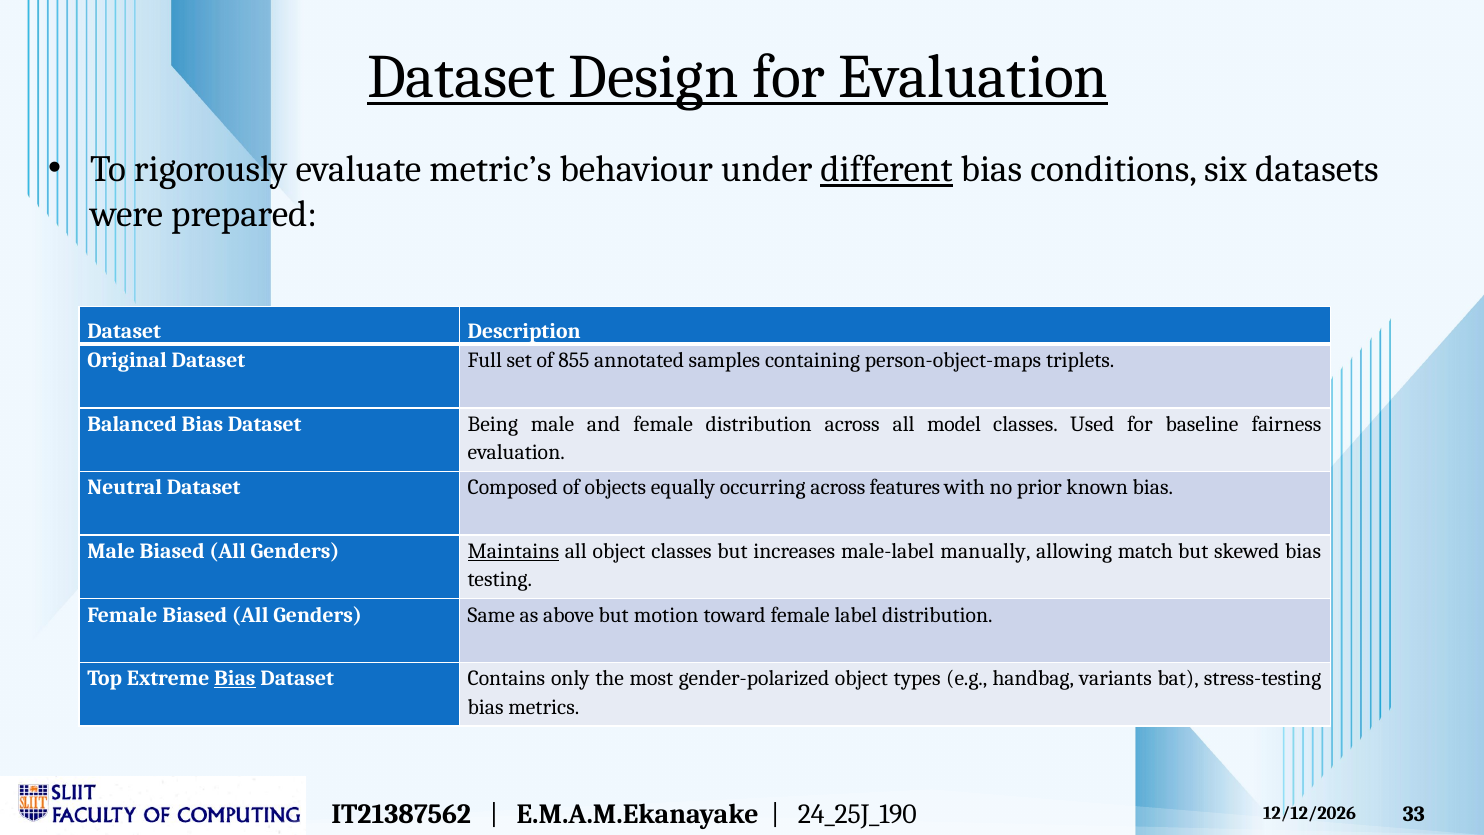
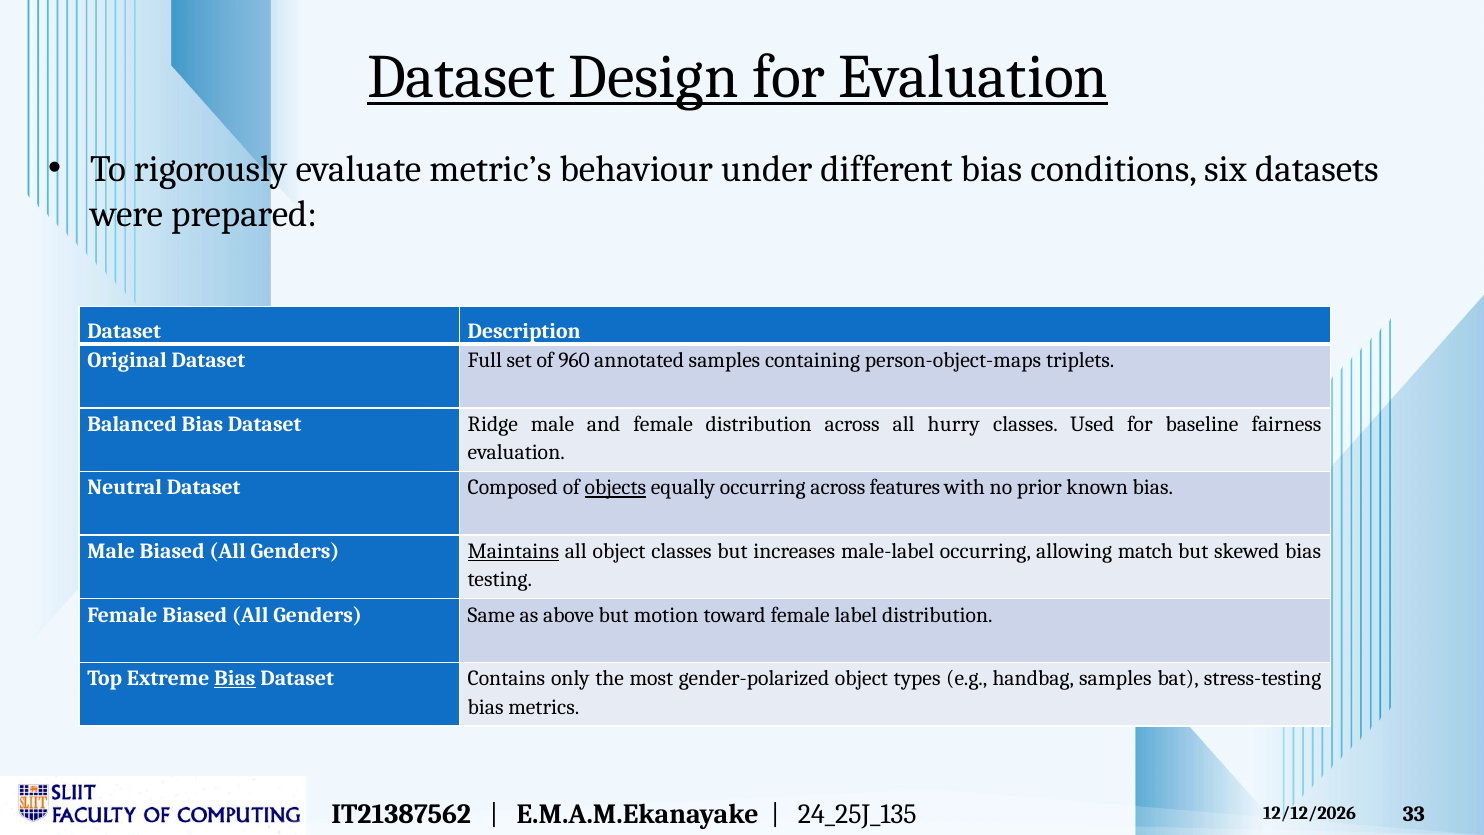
different underline: present -> none
855: 855 -> 960
Being: Being -> Ridge
model: model -> hurry
objects underline: none -> present
male-label manually: manually -> occurring
handbag variants: variants -> samples
24_25J_190: 24_25J_190 -> 24_25J_135
